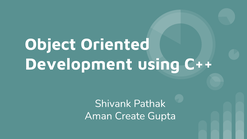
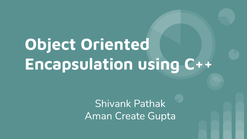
Development: Development -> Encapsulation
